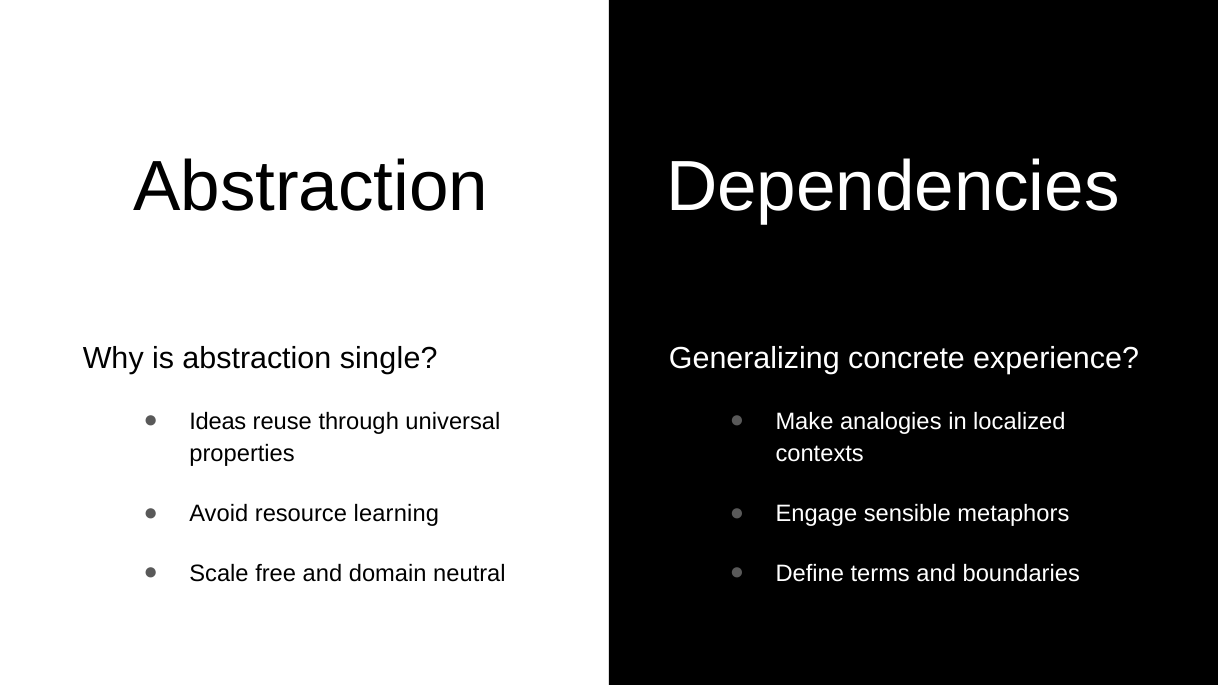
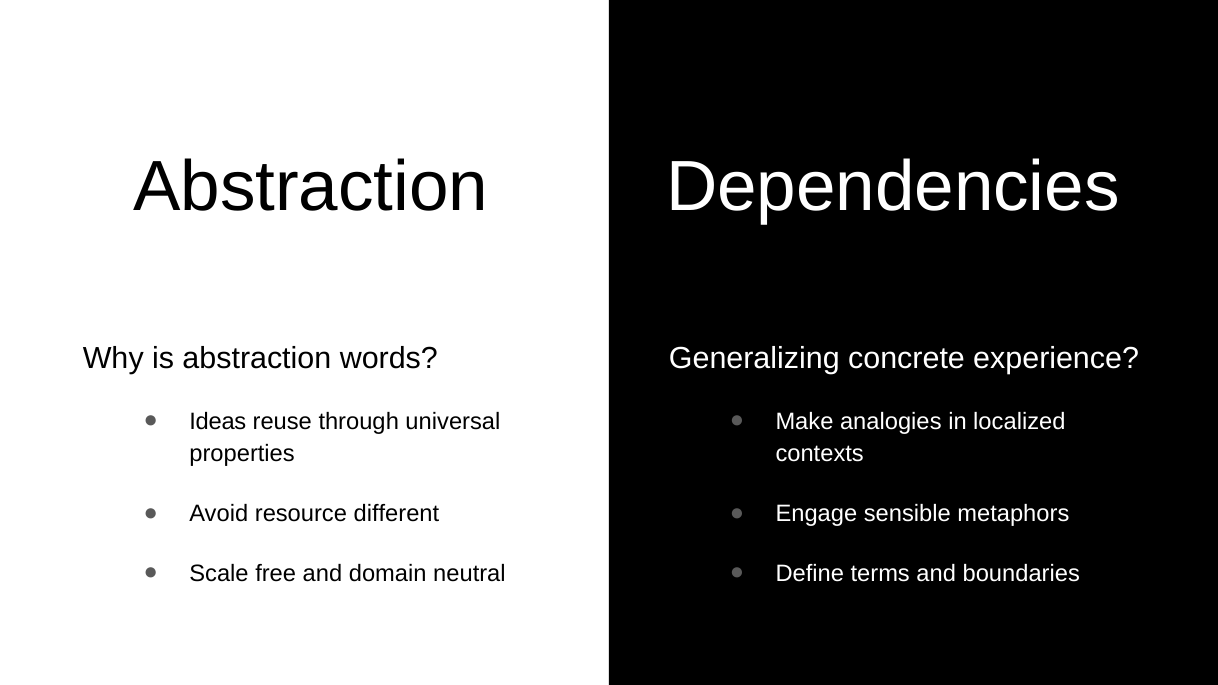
single: single -> words
learning: learning -> different
